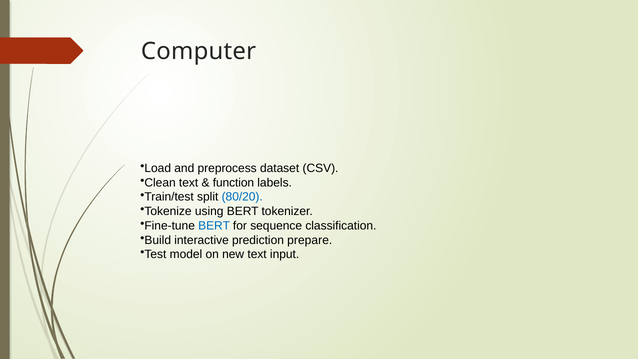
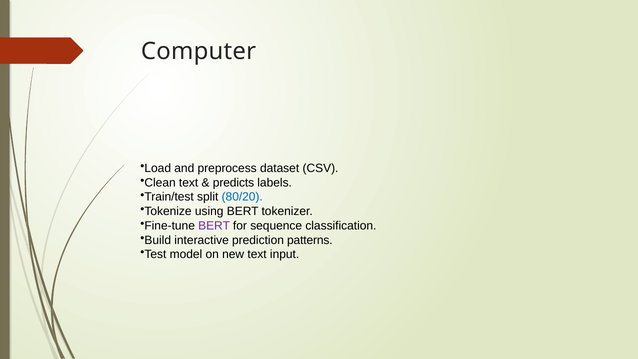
function: function -> predicts
BERT at (214, 226) colour: blue -> purple
prepare: prepare -> patterns
